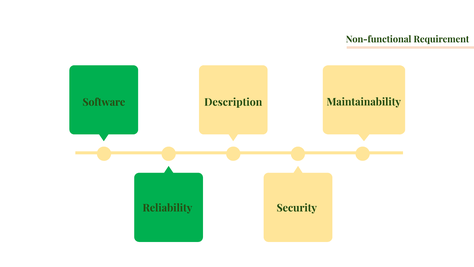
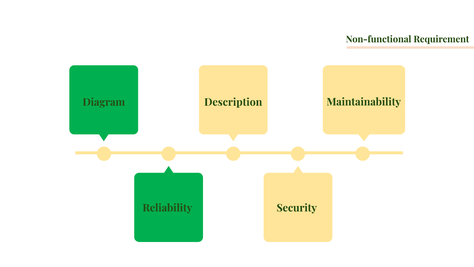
Software: Software -> Diagram
